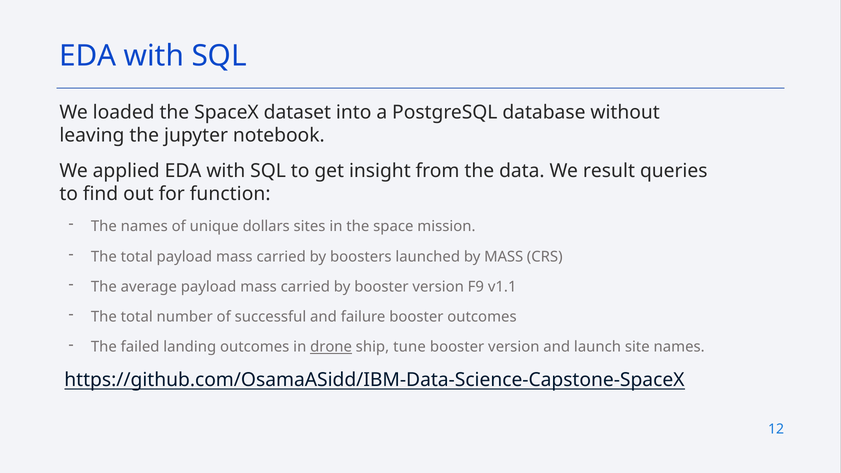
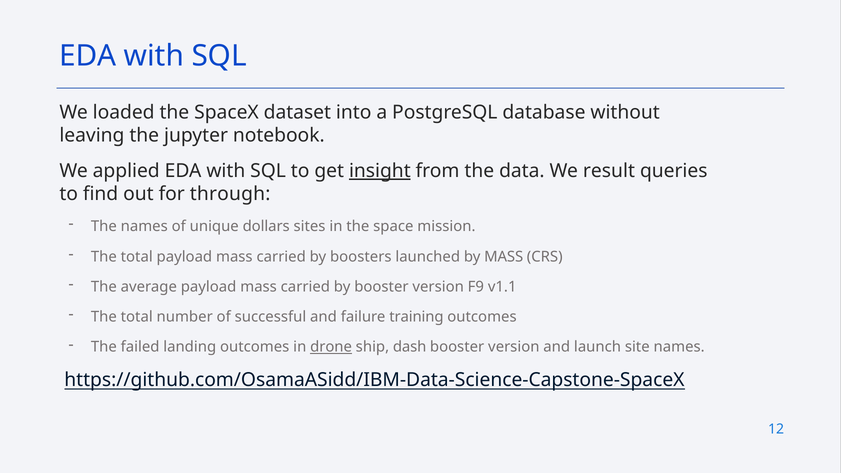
insight underline: none -> present
function: function -> through
failure booster: booster -> training
tune: tune -> dash
